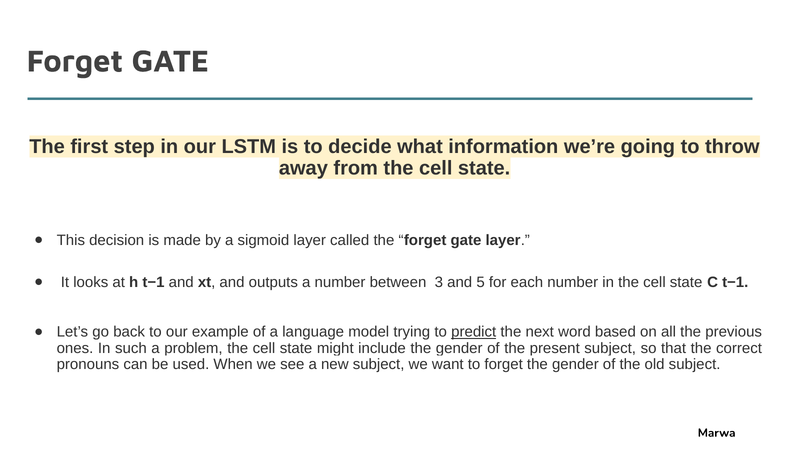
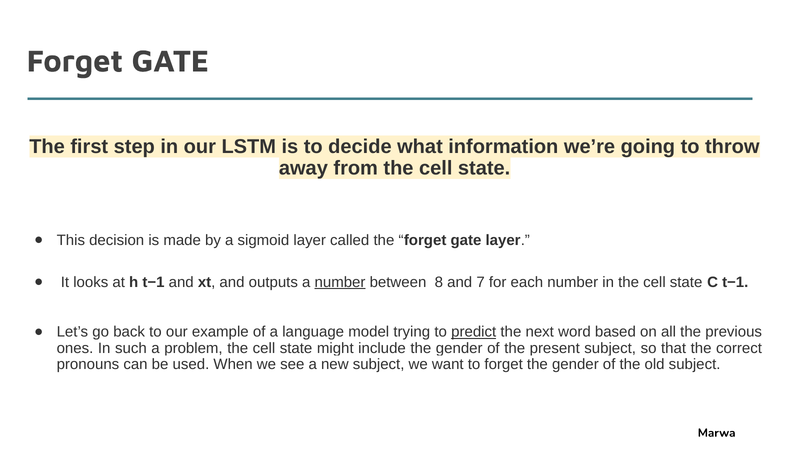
number at (340, 283) underline: none -> present
3: 3 -> 8
5: 5 -> 7
